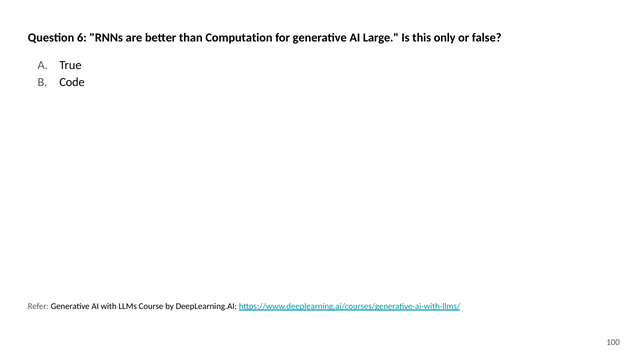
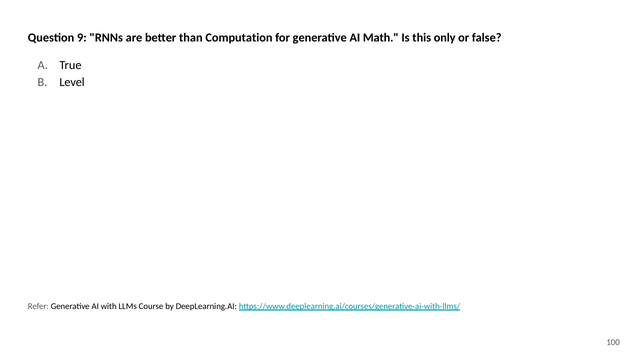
6: 6 -> 9
Large: Large -> Math
Code: Code -> Level
